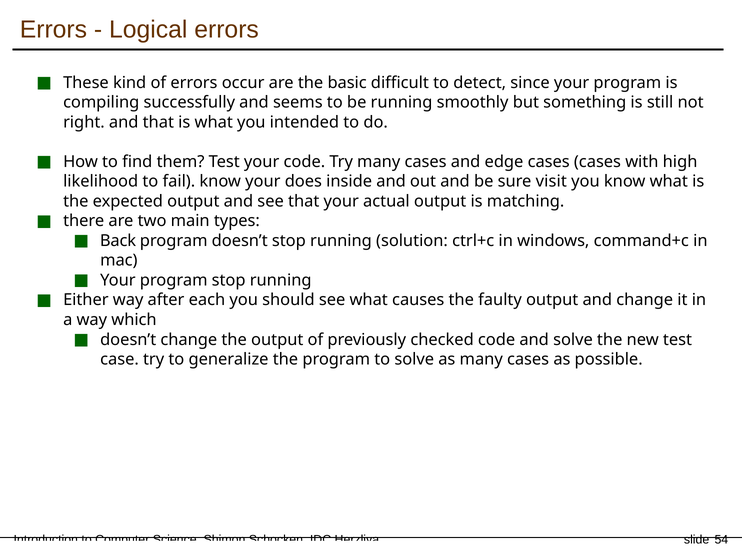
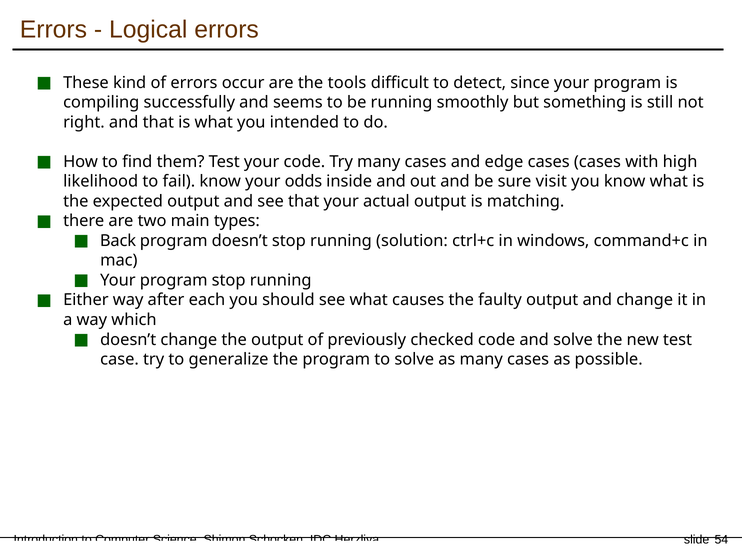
basic: basic -> tools
does: does -> odds
